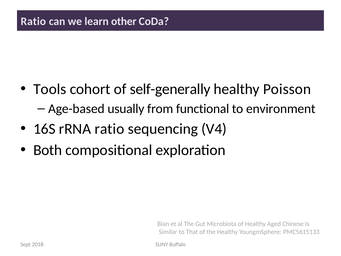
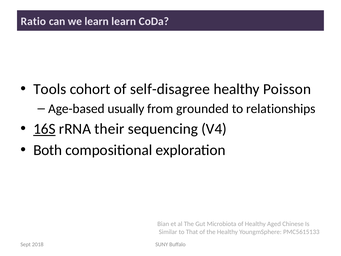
learn other: other -> learn
self-generally: self-generally -> self-disagree
functional: functional -> grounded
environment: environment -> relationships
16S underline: none -> present
rRNA ratio: ratio -> their
